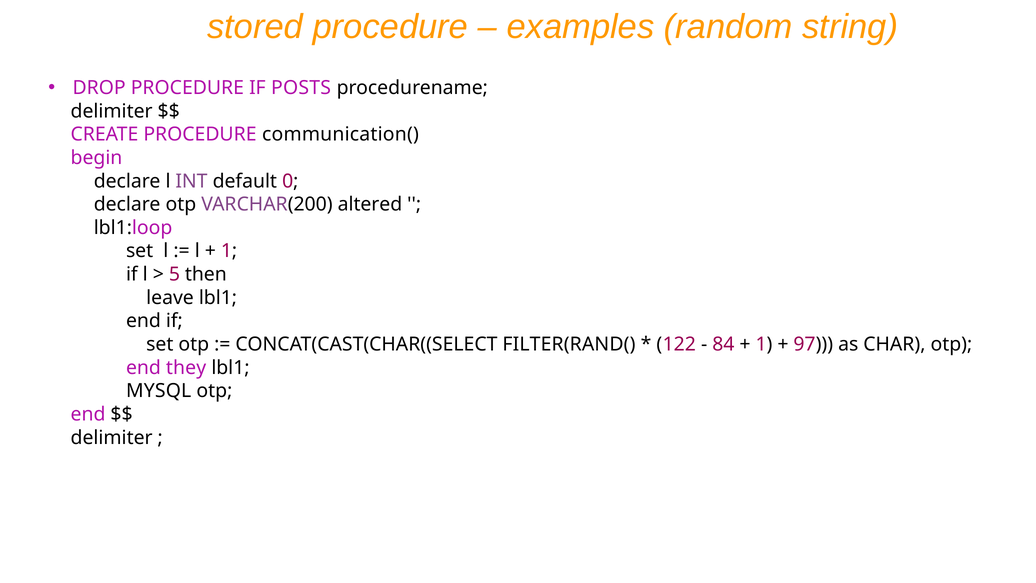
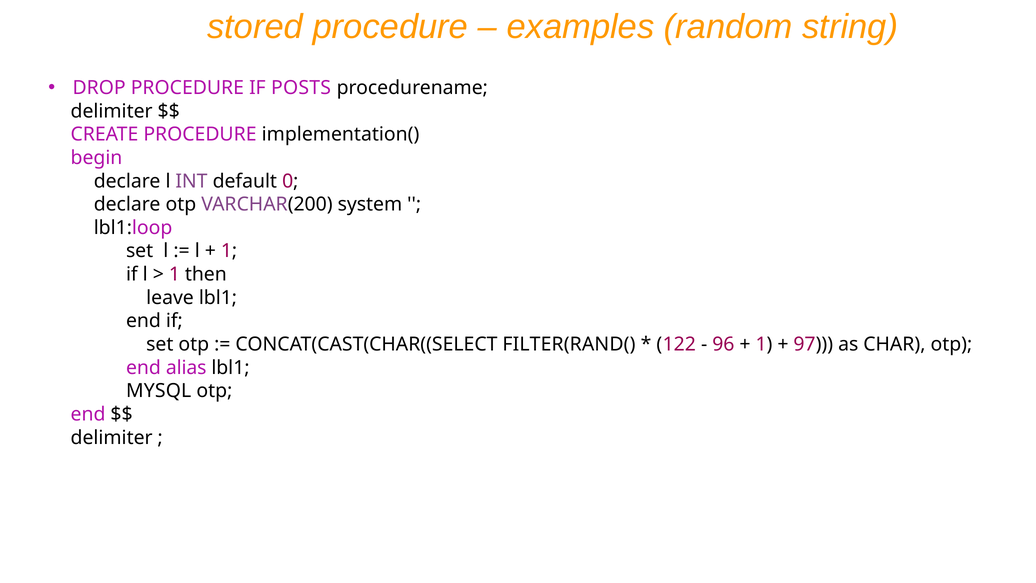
communication(: communication( -> implementation(
altered: altered -> system
5 at (174, 274): 5 -> 1
84: 84 -> 96
they: they -> alias
